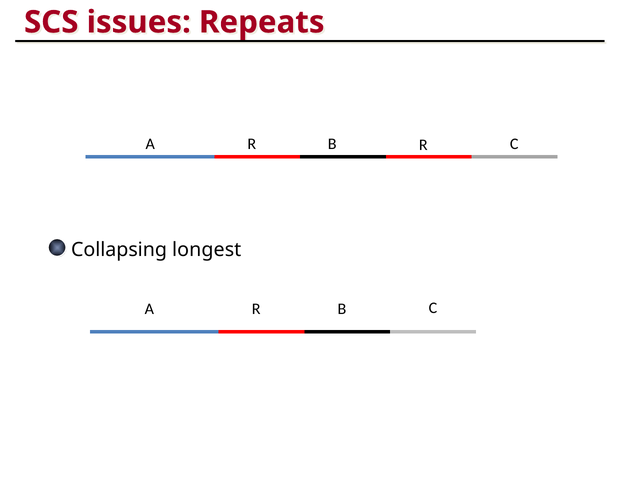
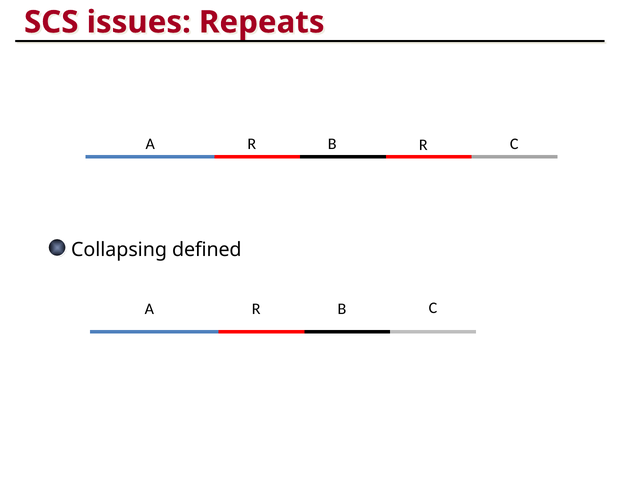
longest: longest -> defined
